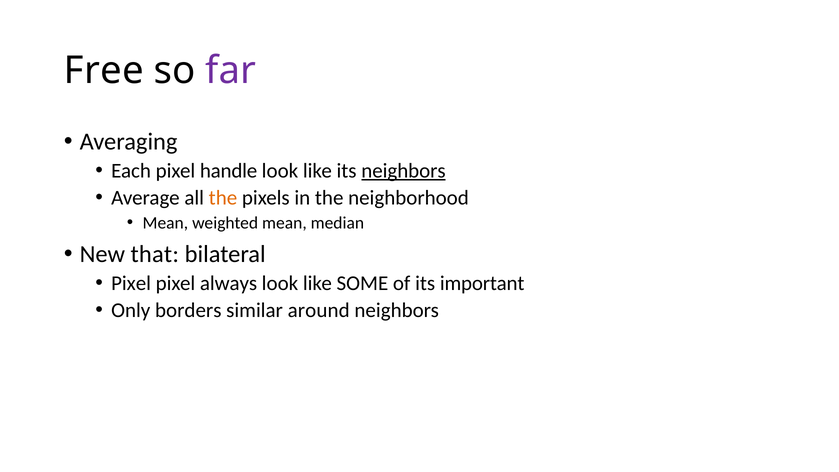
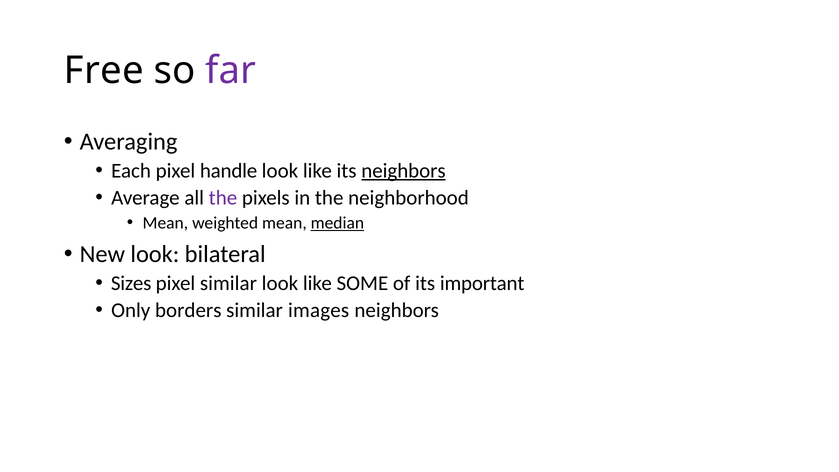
the at (223, 198) colour: orange -> purple
median underline: none -> present
New that: that -> look
Pixel at (131, 283): Pixel -> Sizes
pixel always: always -> similar
around: around -> images
